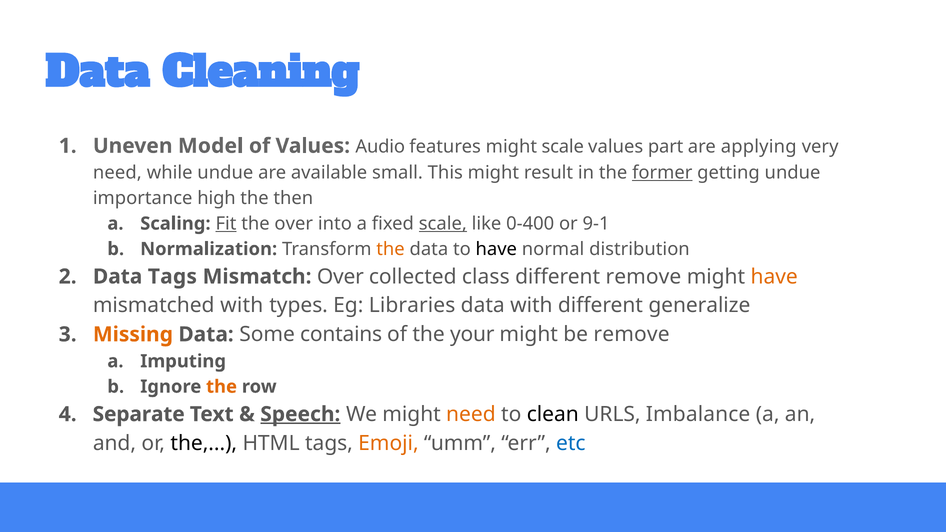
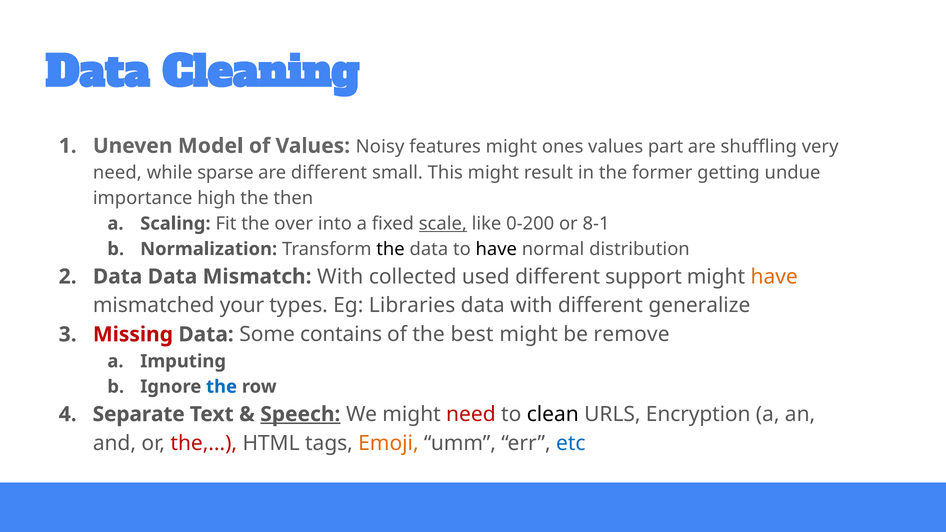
Audio: Audio -> Noisy
might scale: scale -> ones
applying: applying -> shuffling
while undue: undue -> sparse
are available: available -> different
former underline: present -> none
Fit underline: present -> none
0-400: 0-400 -> 0-200
9-1: 9-1 -> 8-1
the at (390, 249) colour: orange -> black
Data Tags: Tags -> Data
Mismatch Over: Over -> With
class: class -> used
different remove: remove -> support
mismatched with: with -> your
Missing colour: orange -> red
your: your -> best
the at (222, 387) colour: orange -> blue
need at (471, 414) colour: orange -> red
Imbalance: Imbalance -> Encryption
the at (204, 443) colour: black -> red
